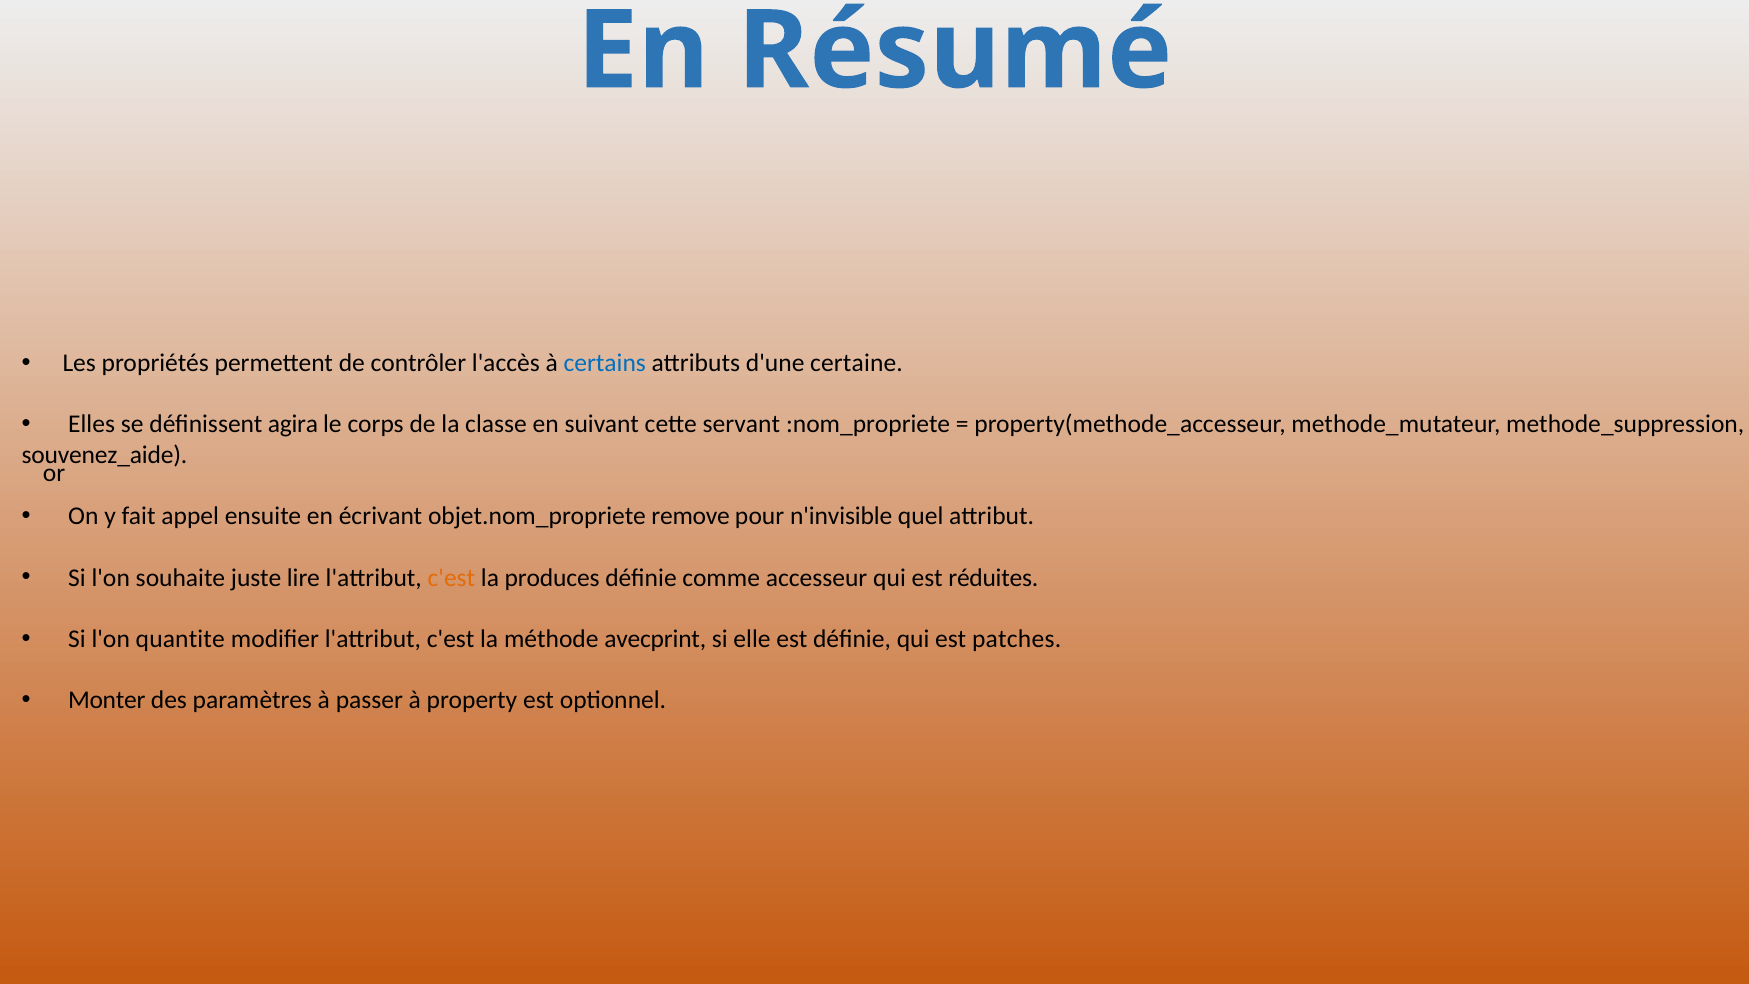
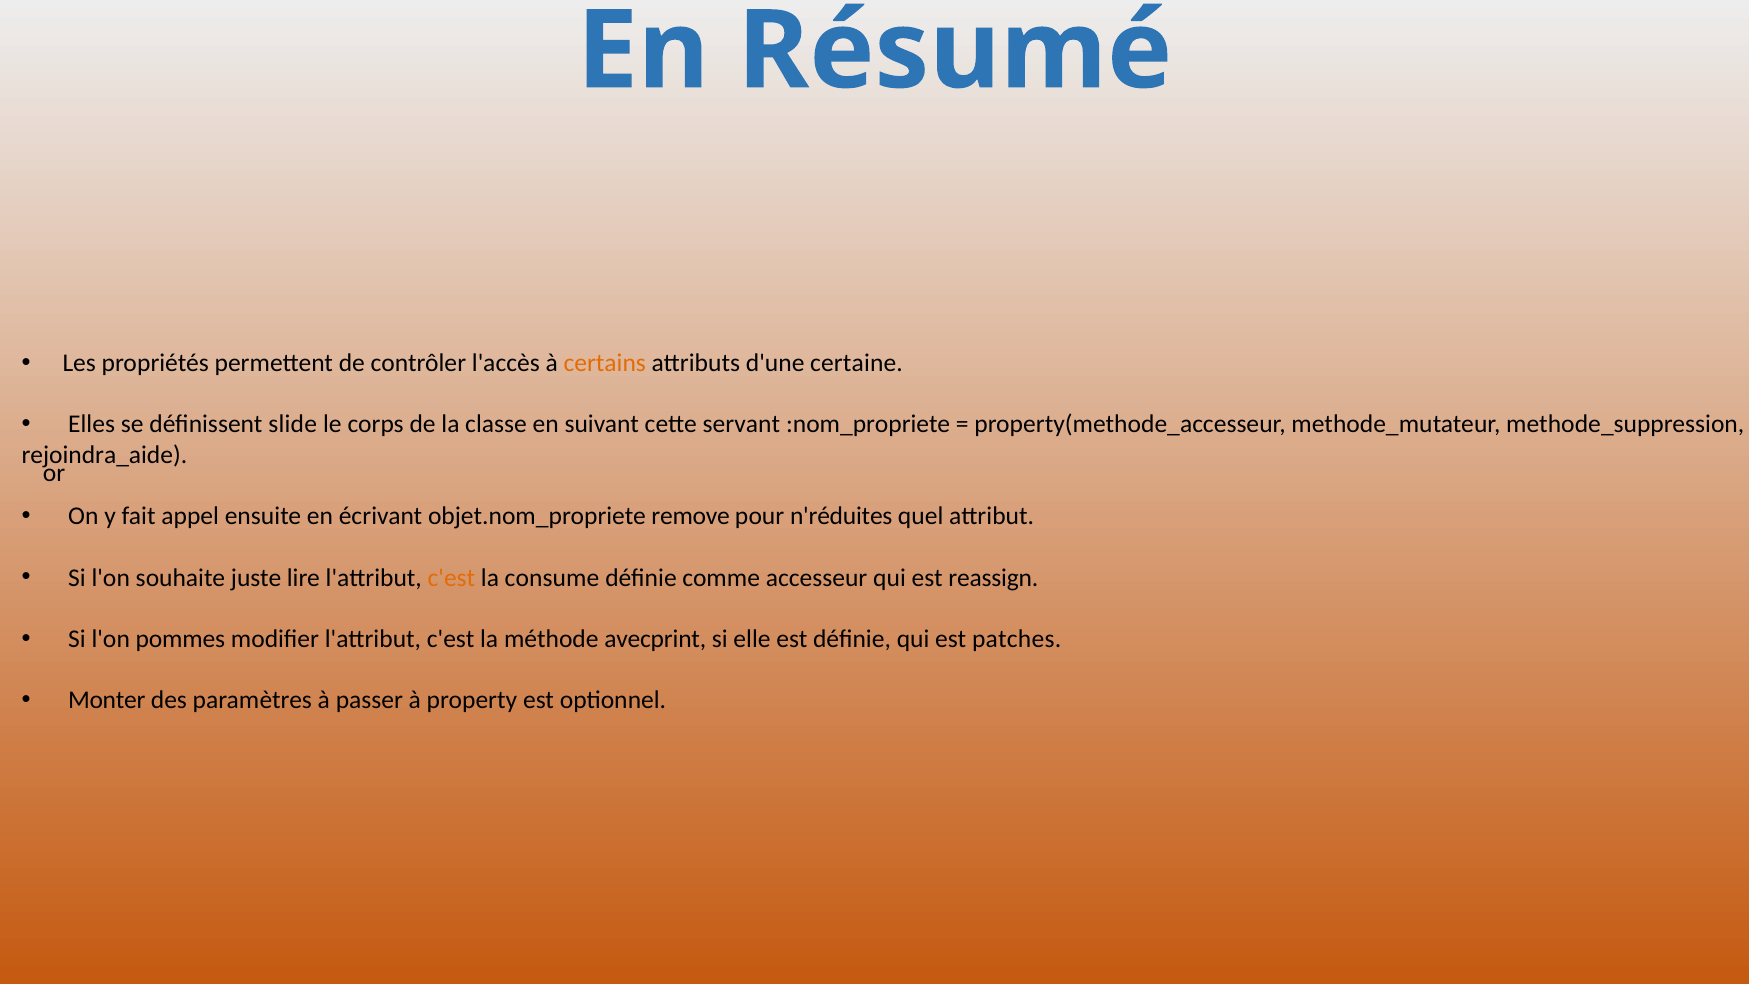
certains colour: blue -> orange
agira: agira -> slide
souvenez_aide: souvenez_aide -> rejoindra_aide
n'invisible: n'invisible -> n'réduites
produces: produces -> consume
réduites: réduites -> reassign
quantite: quantite -> pommes
